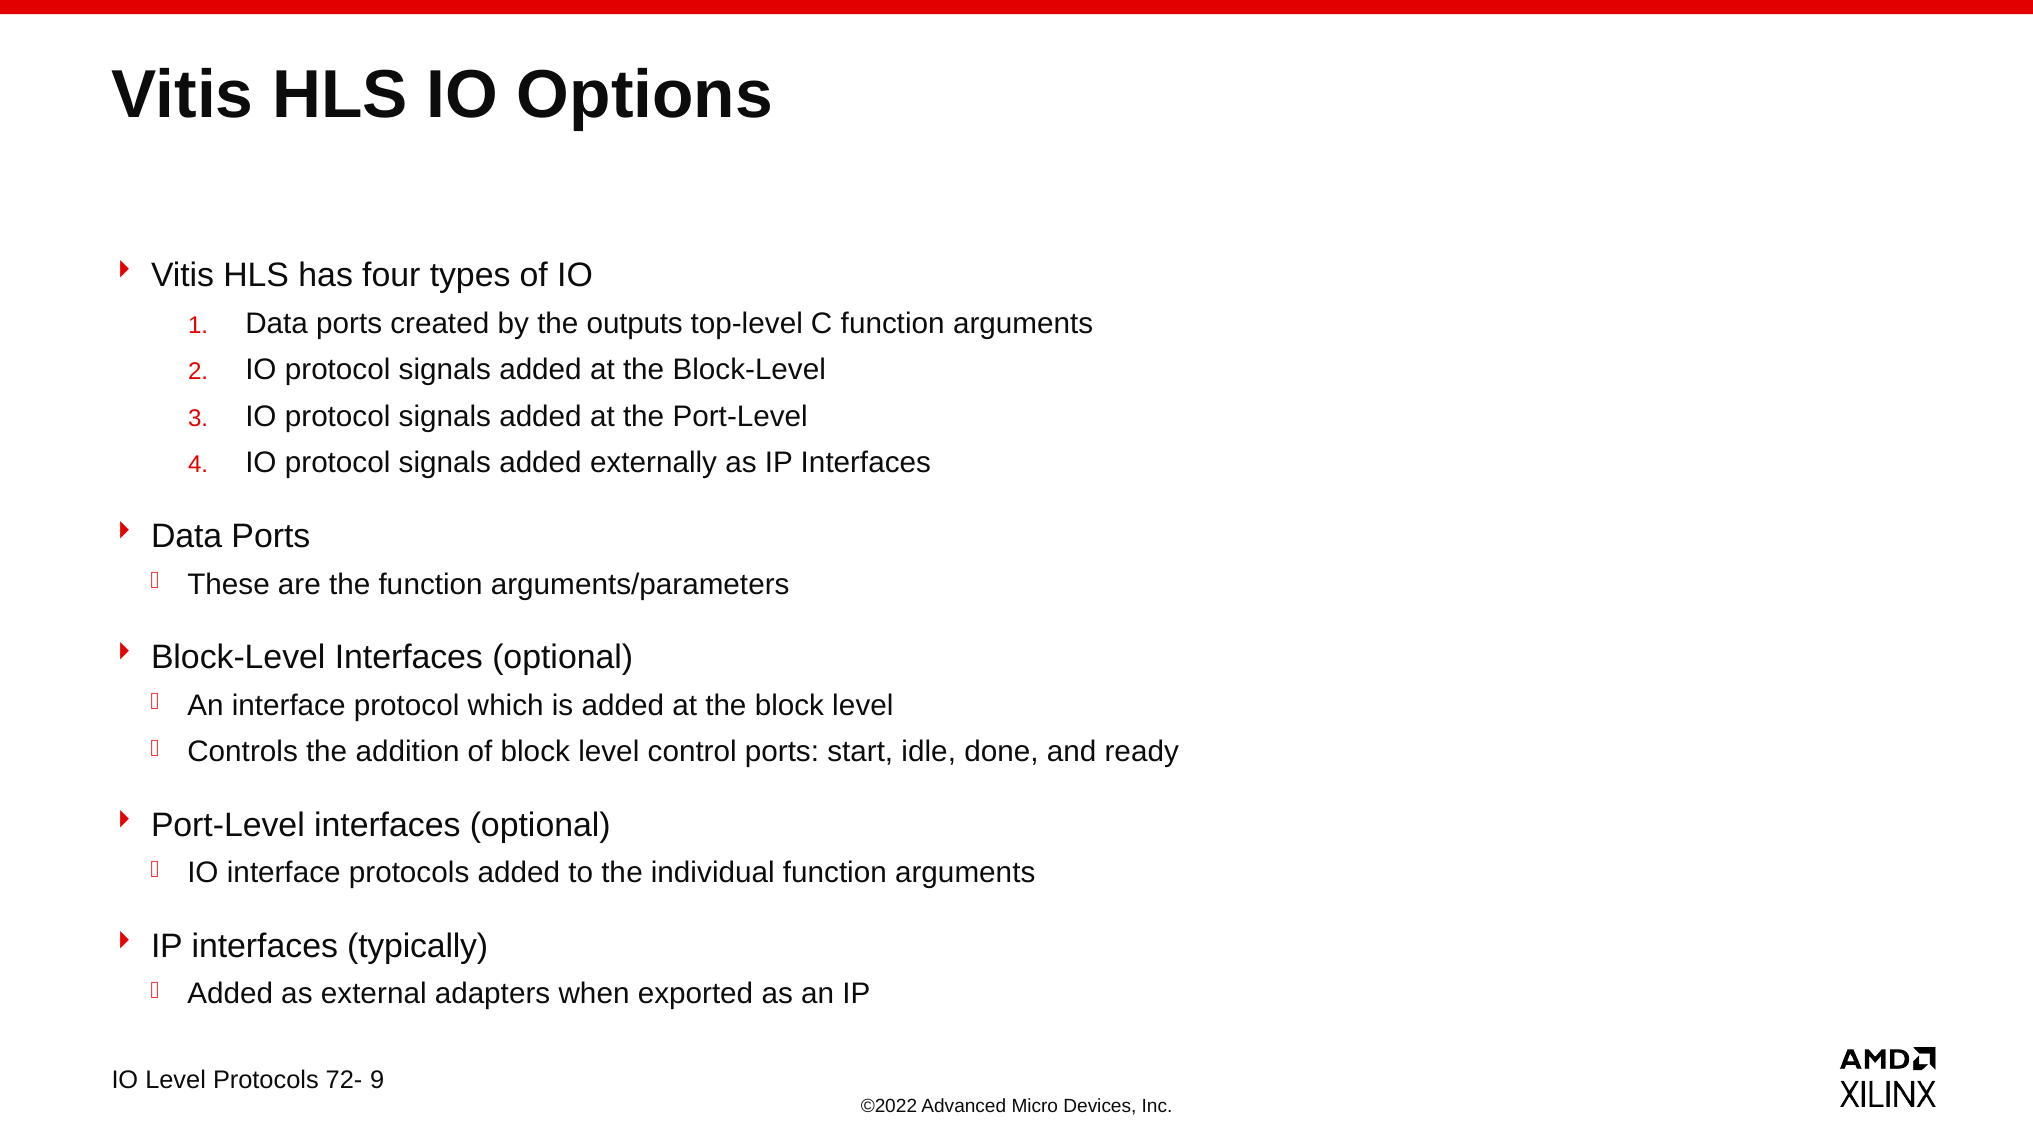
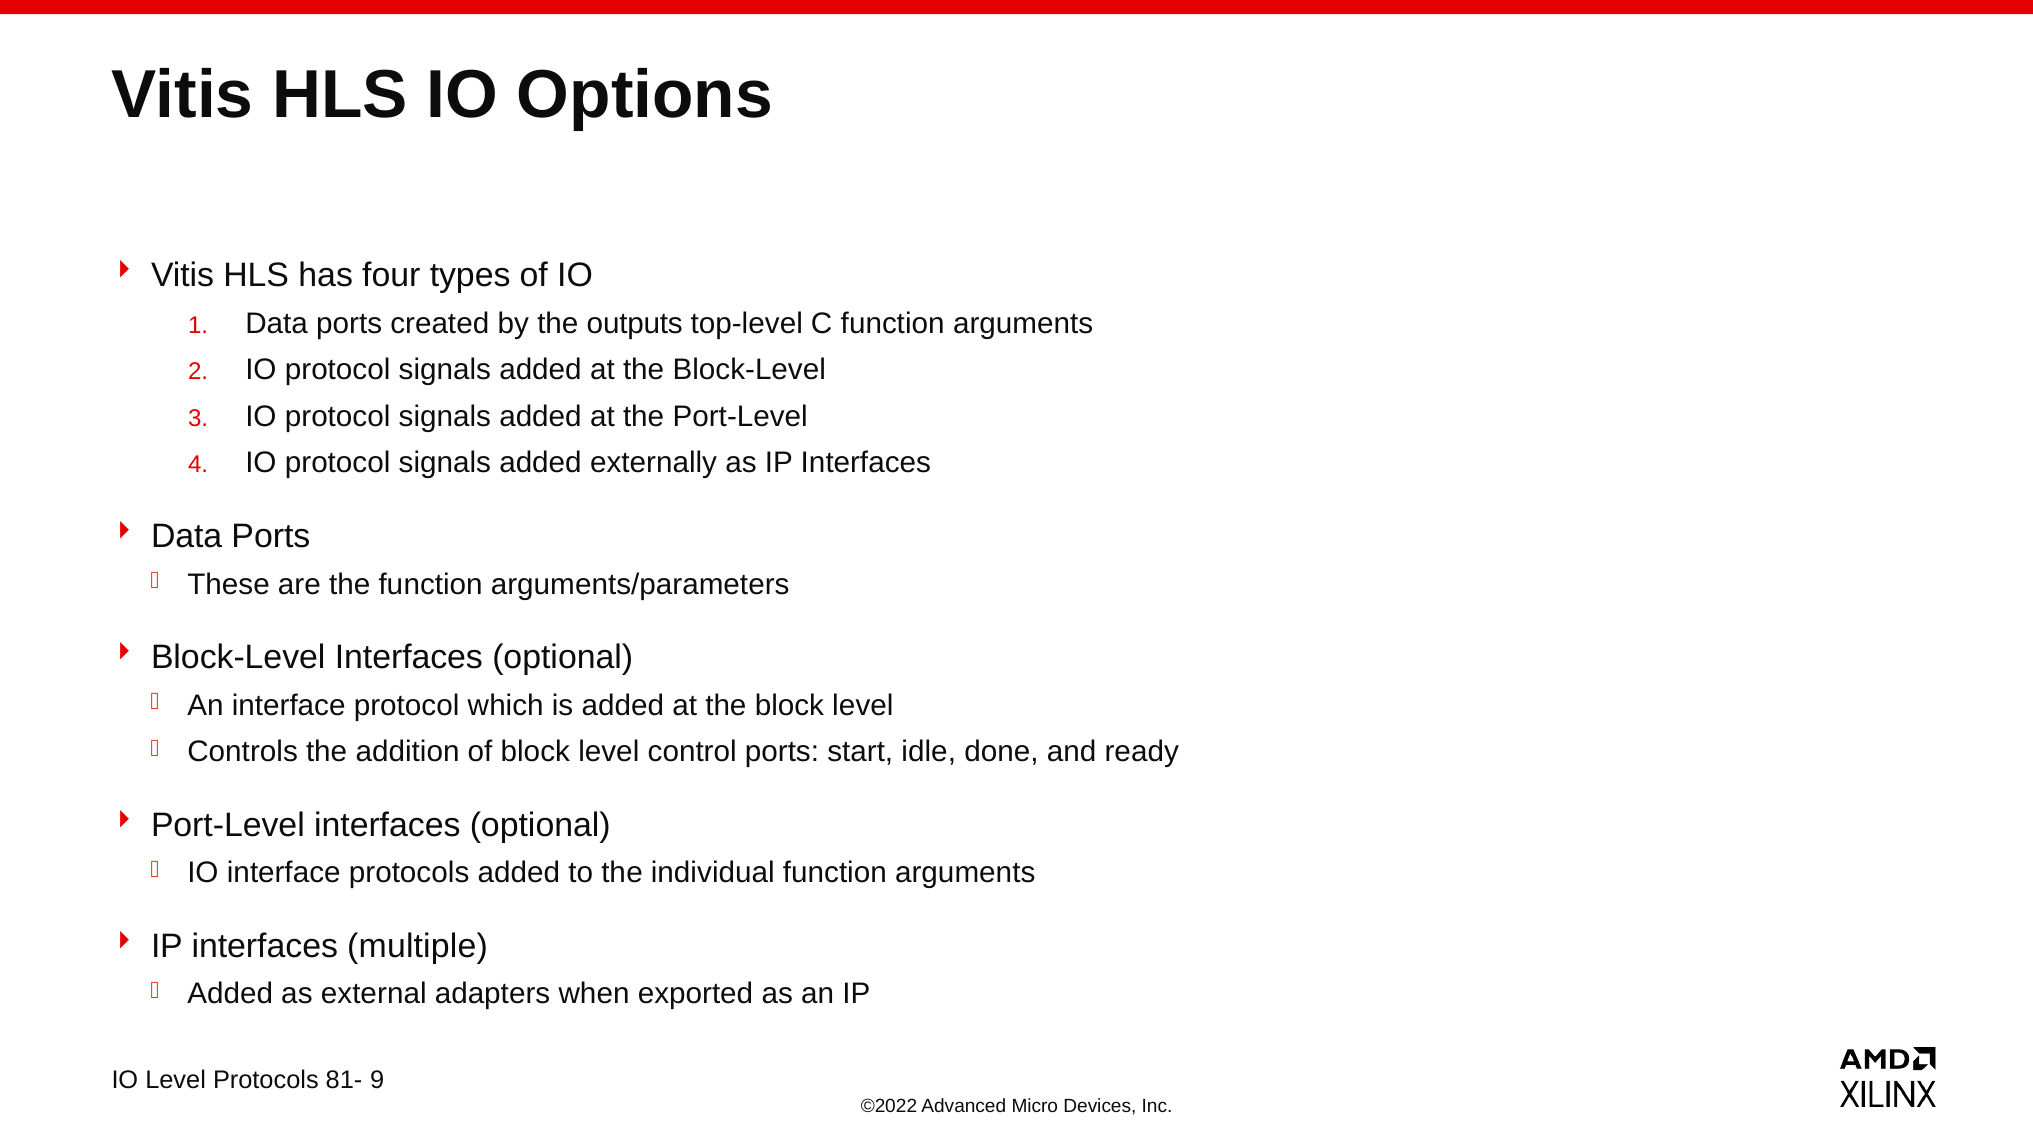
typically: typically -> multiple
72-: 72- -> 81-
